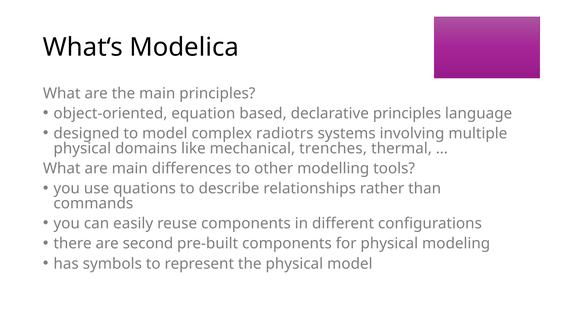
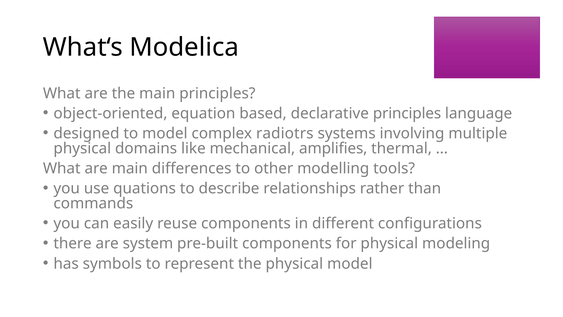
trenches: trenches -> amplifies
second: second -> system
